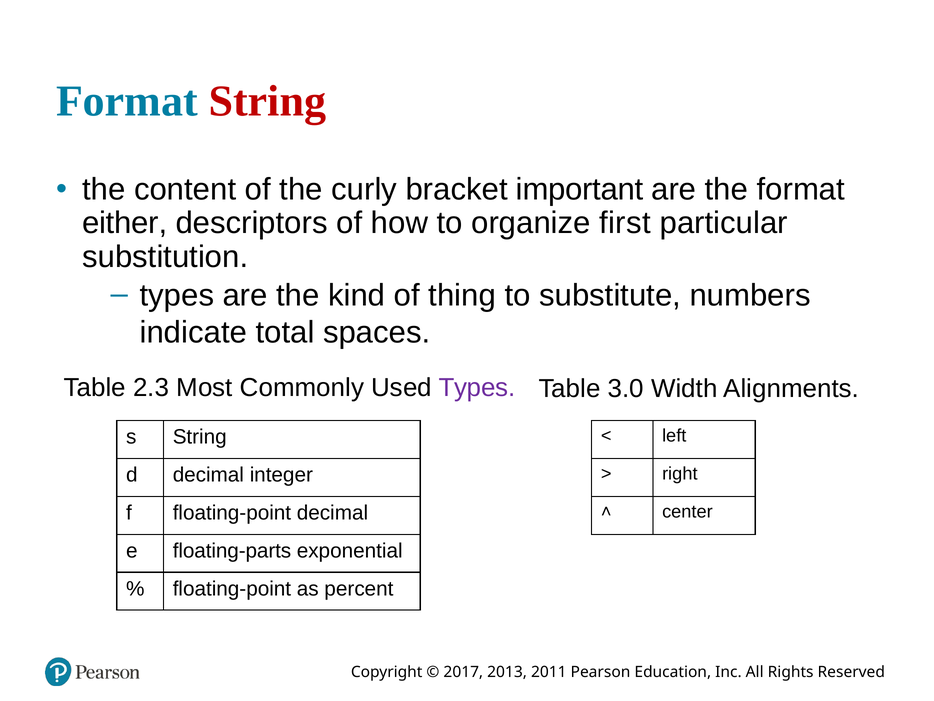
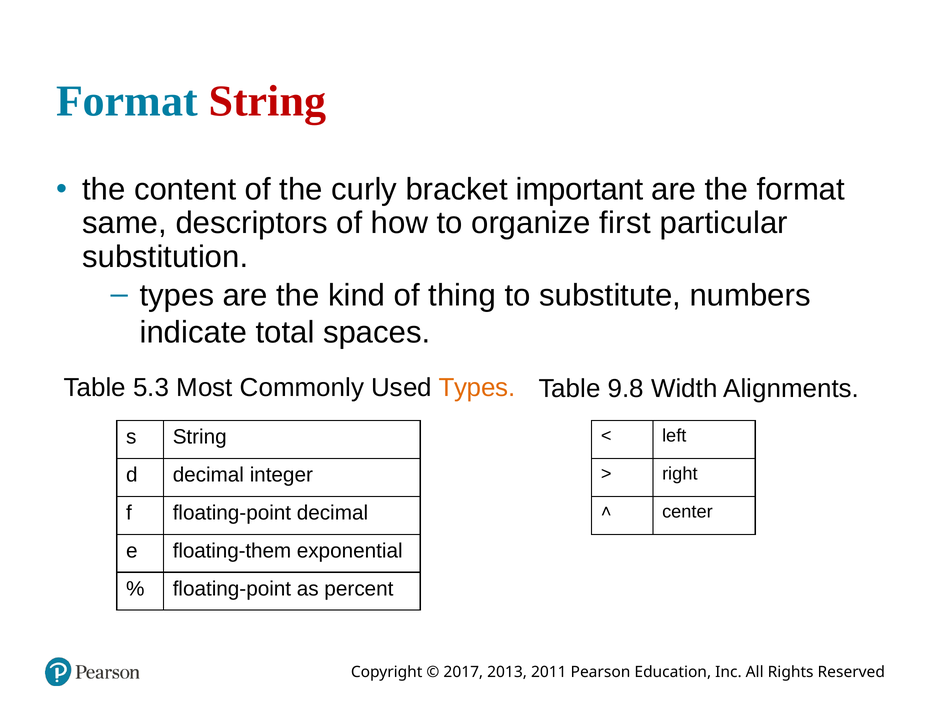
either: either -> same
2.3: 2.3 -> 5.3
Types at (477, 388) colour: purple -> orange
3.0: 3.0 -> 9.8
floating-parts: floating-parts -> floating-them
